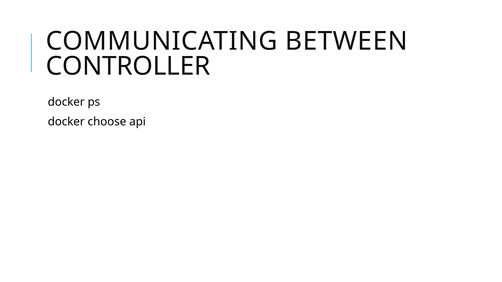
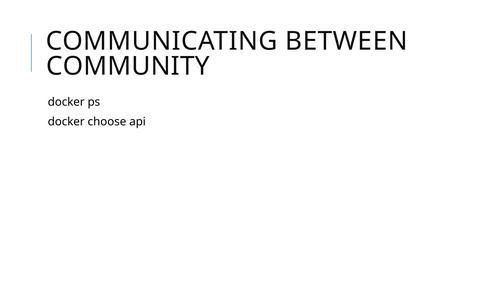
CONTROLLER: CONTROLLER -> COMMUNITY
